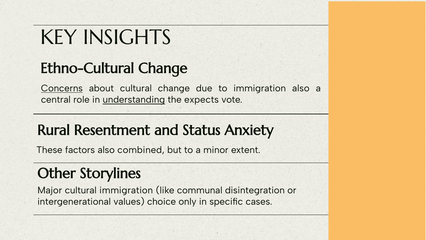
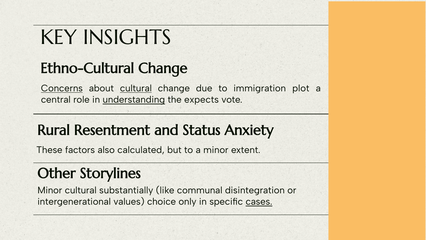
cultural at (136, 88) underline: none -> present
immigration also: also -> plot
combined: combined -> calculated
Major at (50, 190): Major -> Minor
cultural immigration: immigration -> substantially
cases underline: none -> present
